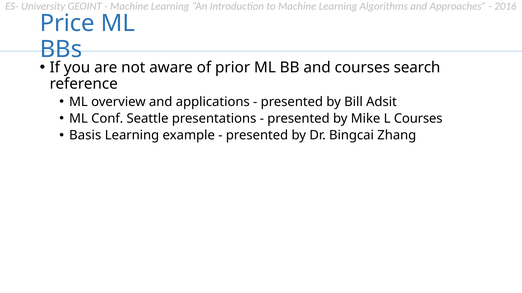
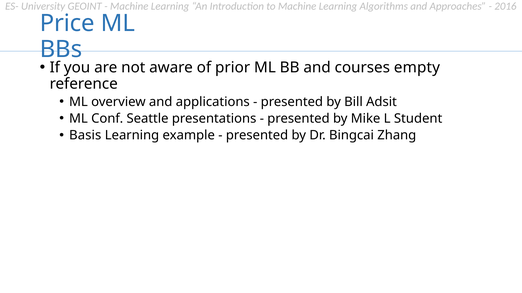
search: search -> empty
L Courses: Courses -> Student
